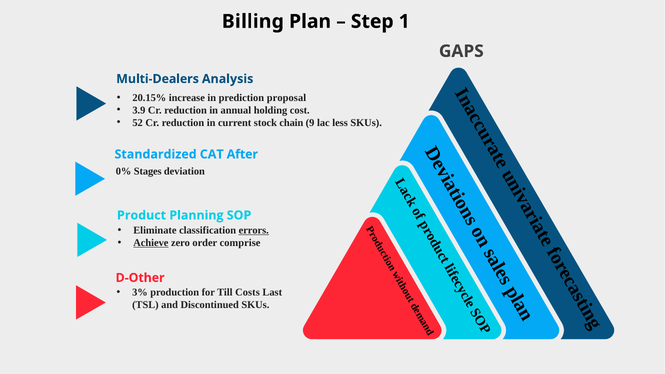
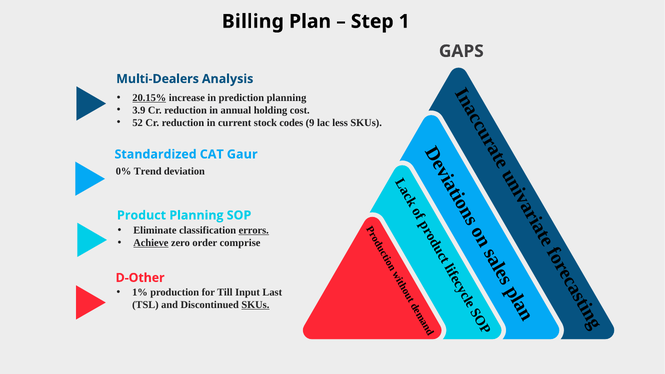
20.15% underline: none -> present
prediction proposal: proposal -> planning
chain: chain -> codes
After: After -> Gaur
Stages: Stages -> Trend
3%: 3% -> 1%
Costs: Costs -> Input
SKUs at (255, 305) underline: none -> present
